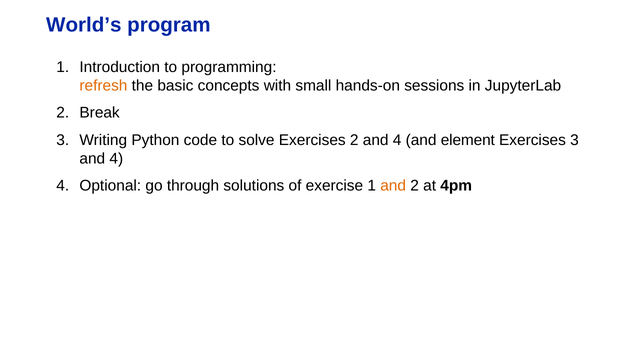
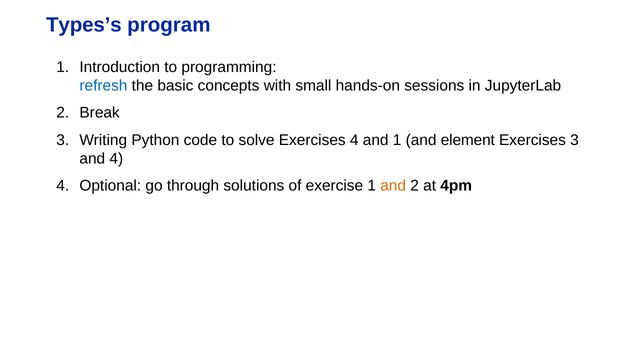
World’s: World’s -> Types’s
refresh colour: orange -> blue
Exercises 2: 2 -> 4
4 at (397, 140): 4 -> 1
